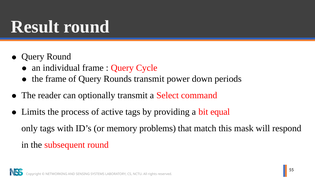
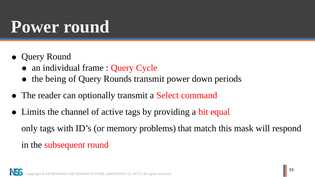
Result at (35, 27): Result -> Power
the frame: frame -> being
process: process -> channel
